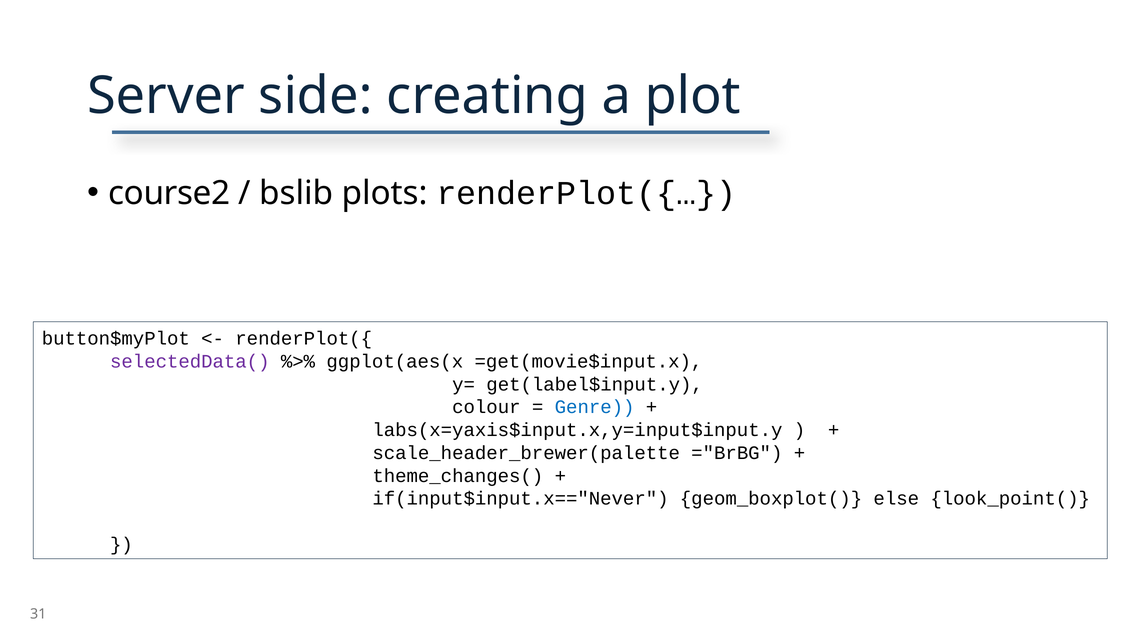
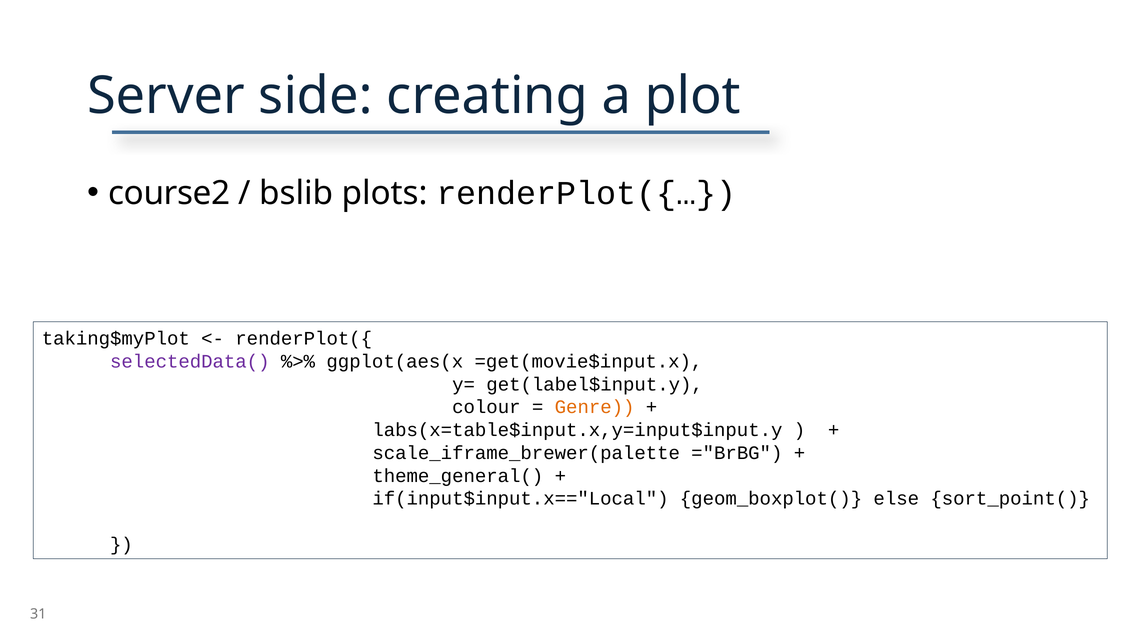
button$myPlot: button$myPlot -> taking$myPlot
Genre colour: blue -> orange
labs(x=yaxis$input.x,y=input$input.y: labs(x=yaxis$input.x,y=input$input.y -> labs(x=table$input.x,y=input$input.y
scale_header_brewer(palette: scale_header_brewer(palette -> scale_iframe_brewer(palette
theme_changes(: theme_changes( -> theme_general(
if(input$input.x=="Never: if(input$input.x=="Never -> if(input$input.x=="Local
look_point(: look_point( -> sort_point(
